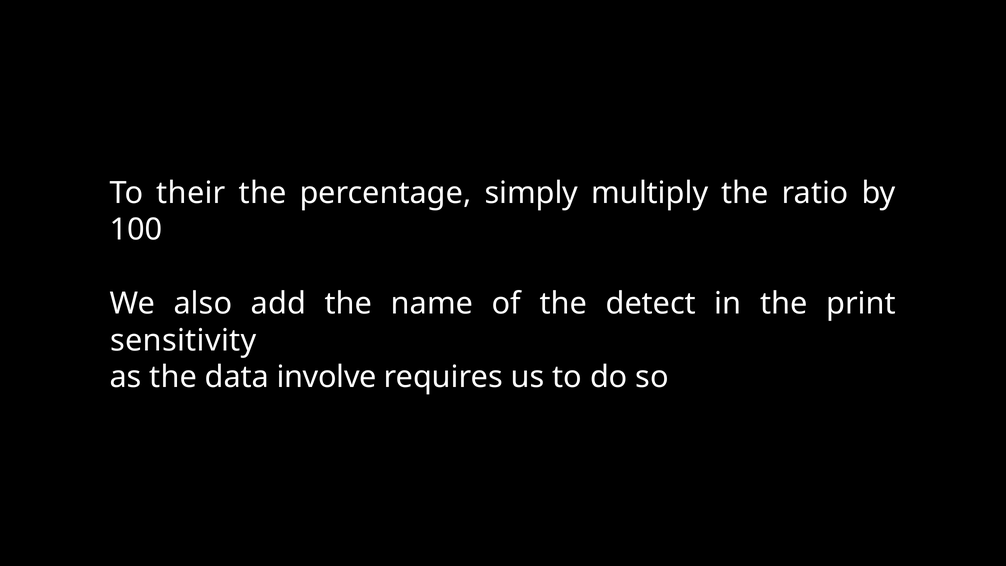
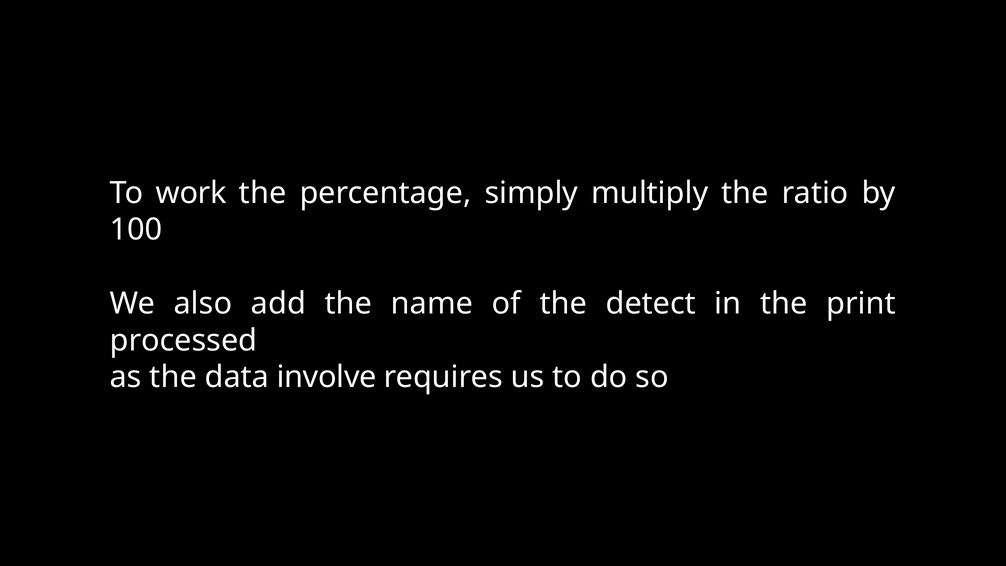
their: their -> work
sensitivity: sensitivity -> processed
